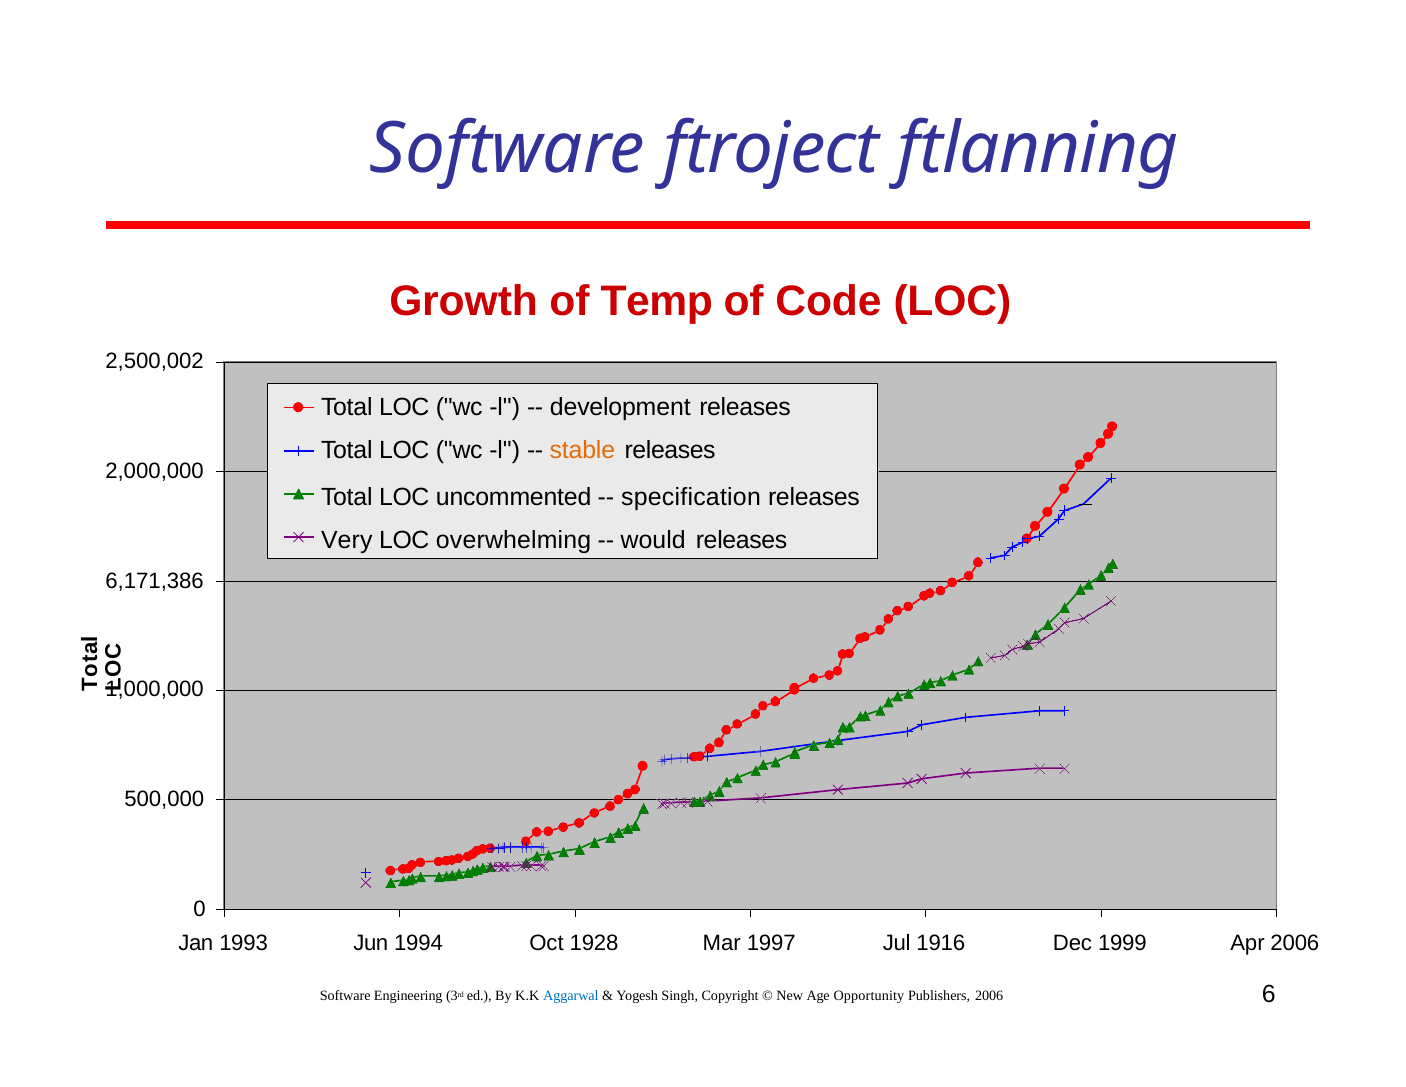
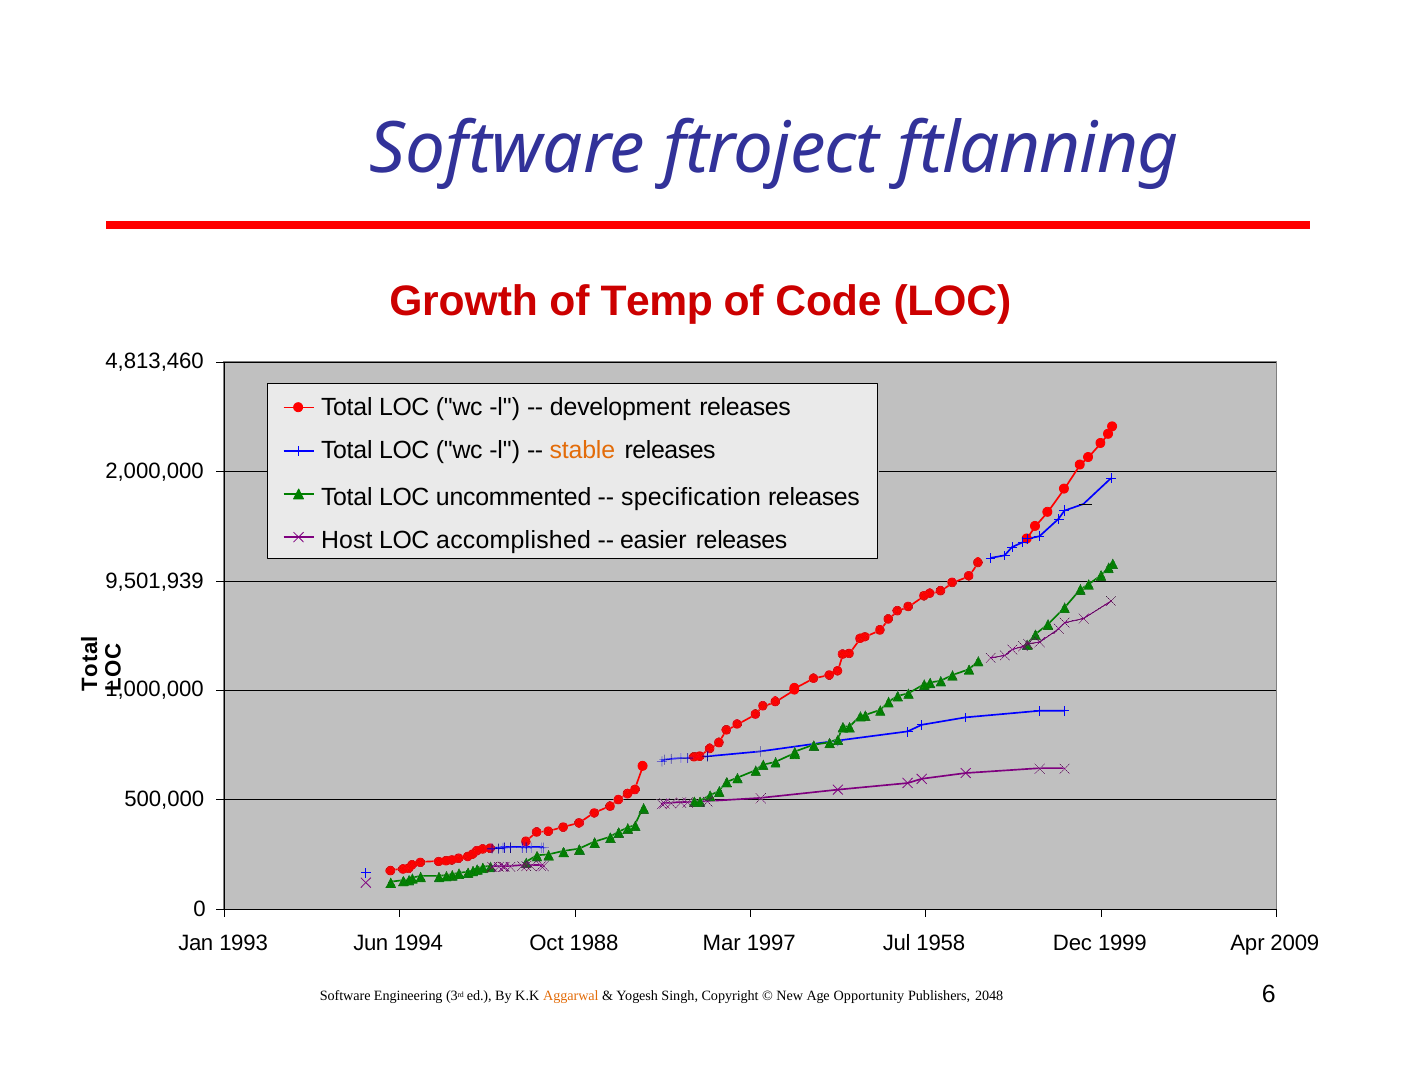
2,500,002: 2,500,002 -> 4,813,460
Very: Very -> Host
overwhelming: overwhelming -> accomplished
would: would -> easier
6,171,386: 6,171,386 -> 9,501,939
1928: 1928 -> 1988
1916: 1916 -> 1958
Apr 2006: 2006 -> 2009
Aggarwal colour: blue -> orange
Publishers 2006: 2006 -> 2048
